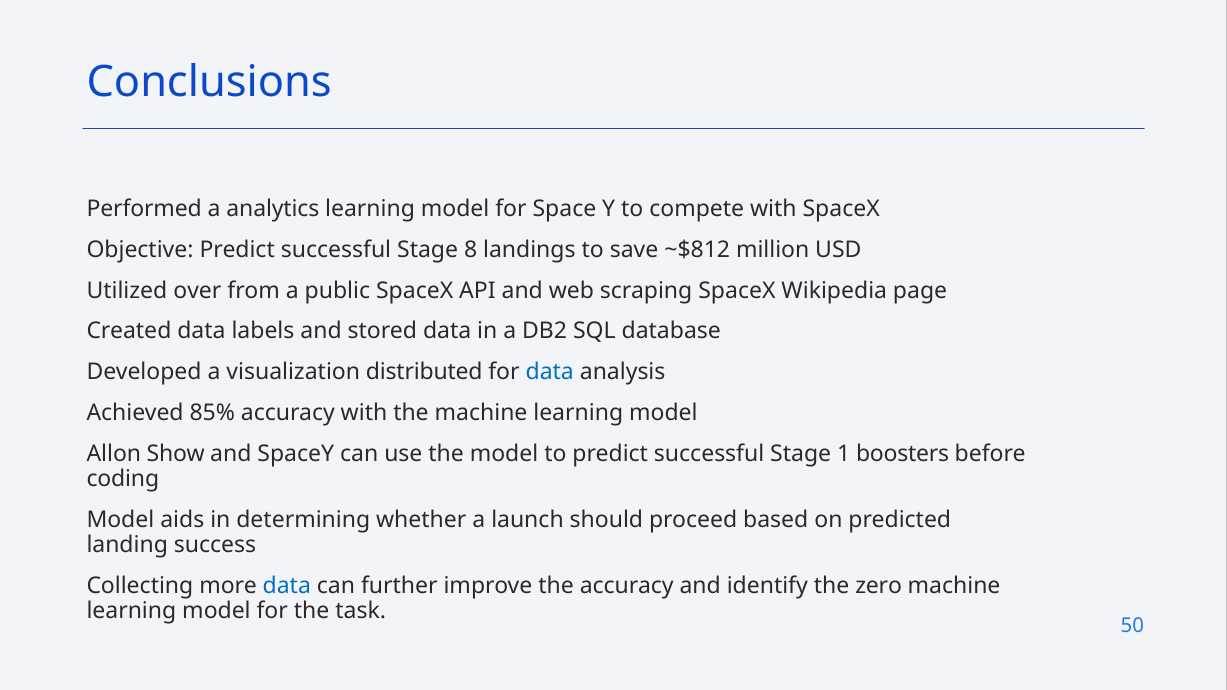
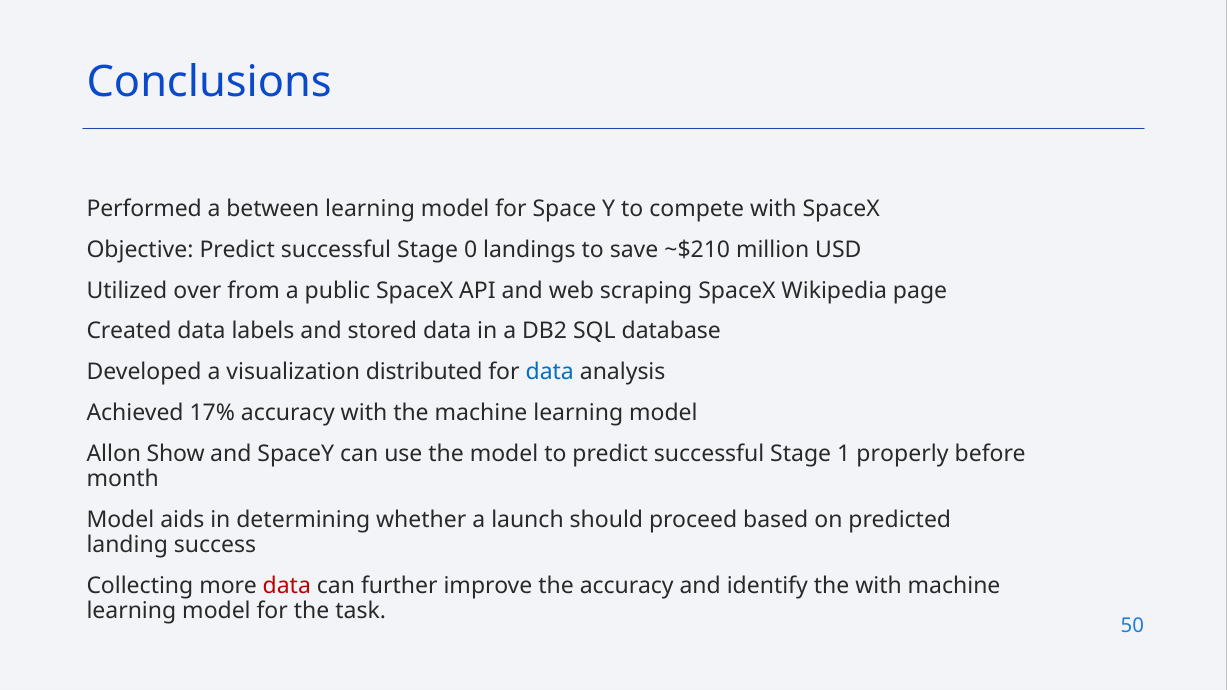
analytics: analytics -> between
8: 8 -> 0
~$812: ~$812 -> ~$210
85%: 85% -> 17%
boosters: boosters -> properly
coding: coding -> month
data at (287, 586) colour: blue -> red
the zero: zero -> with
